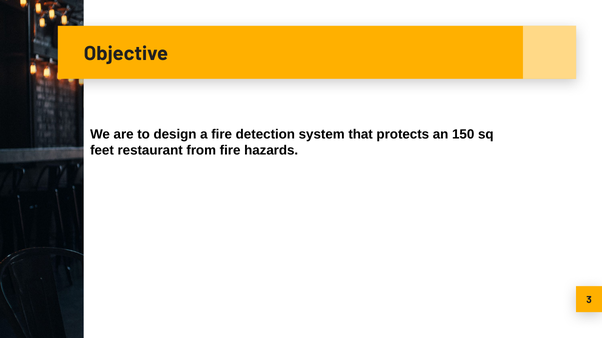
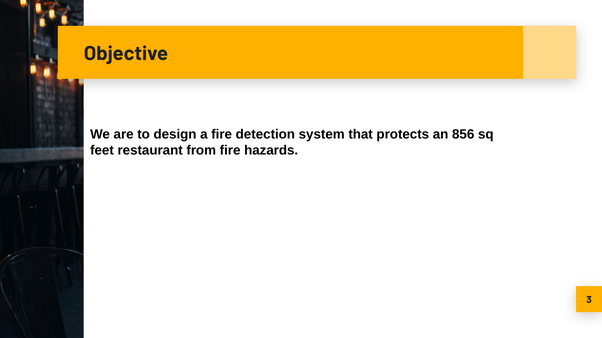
150: 150 -> 856
